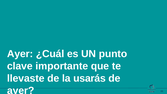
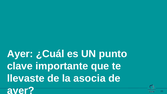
usarás: usarás -> asocia
